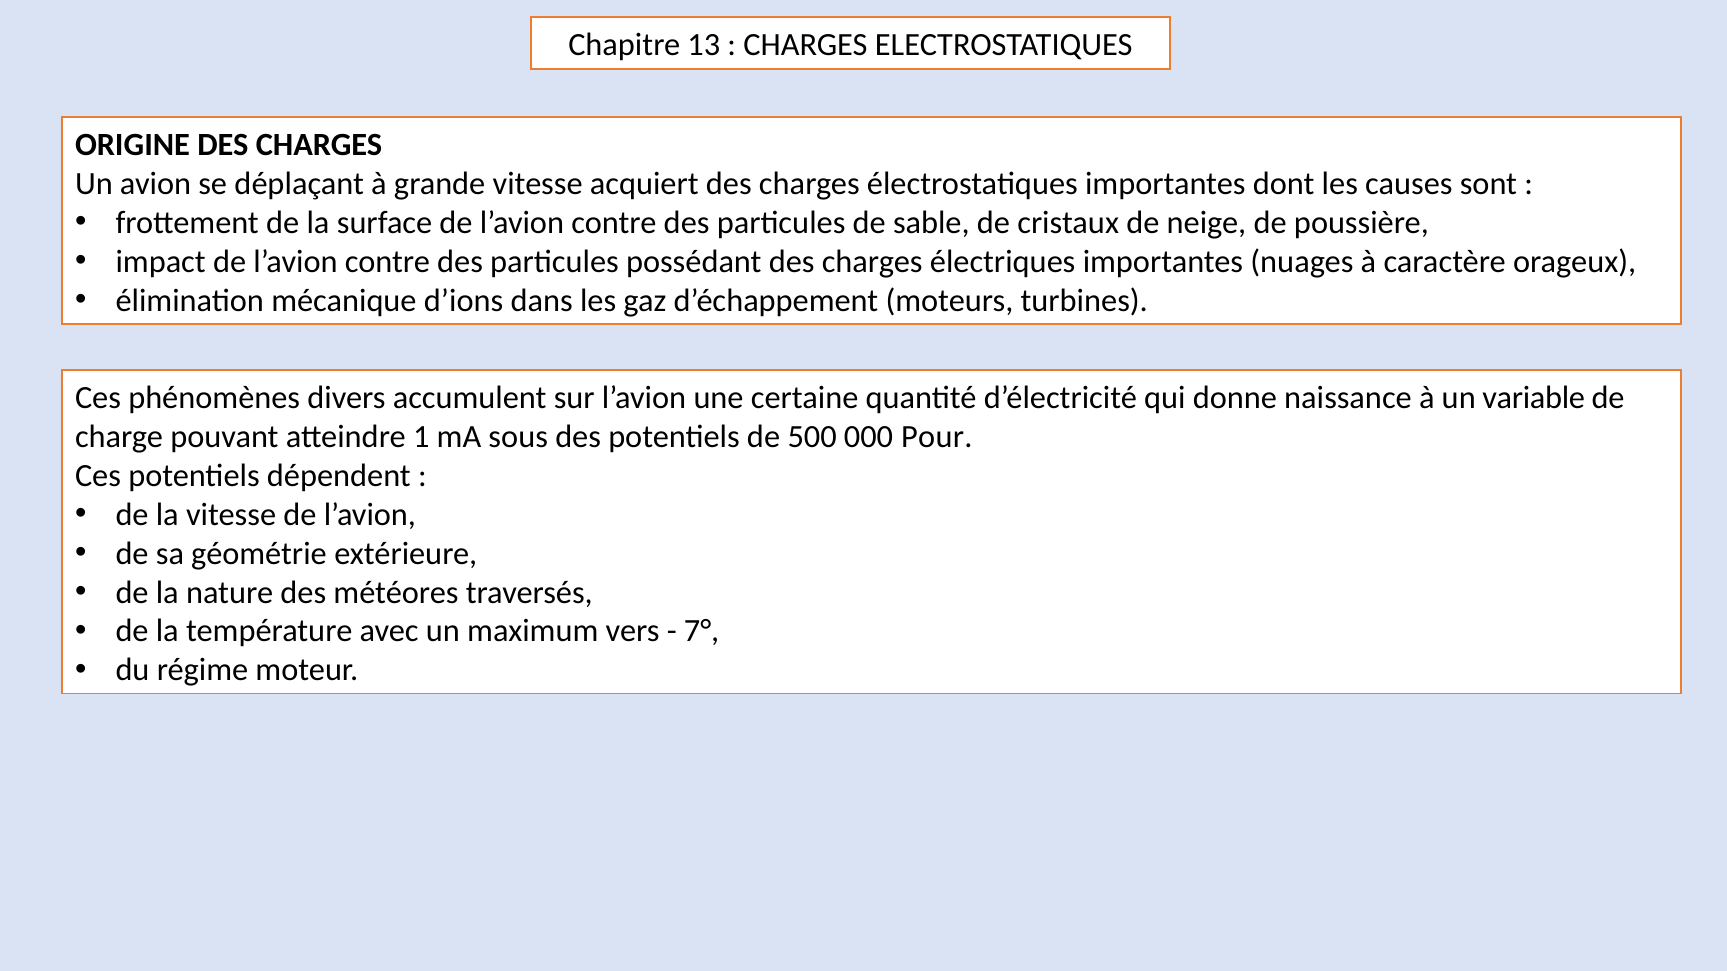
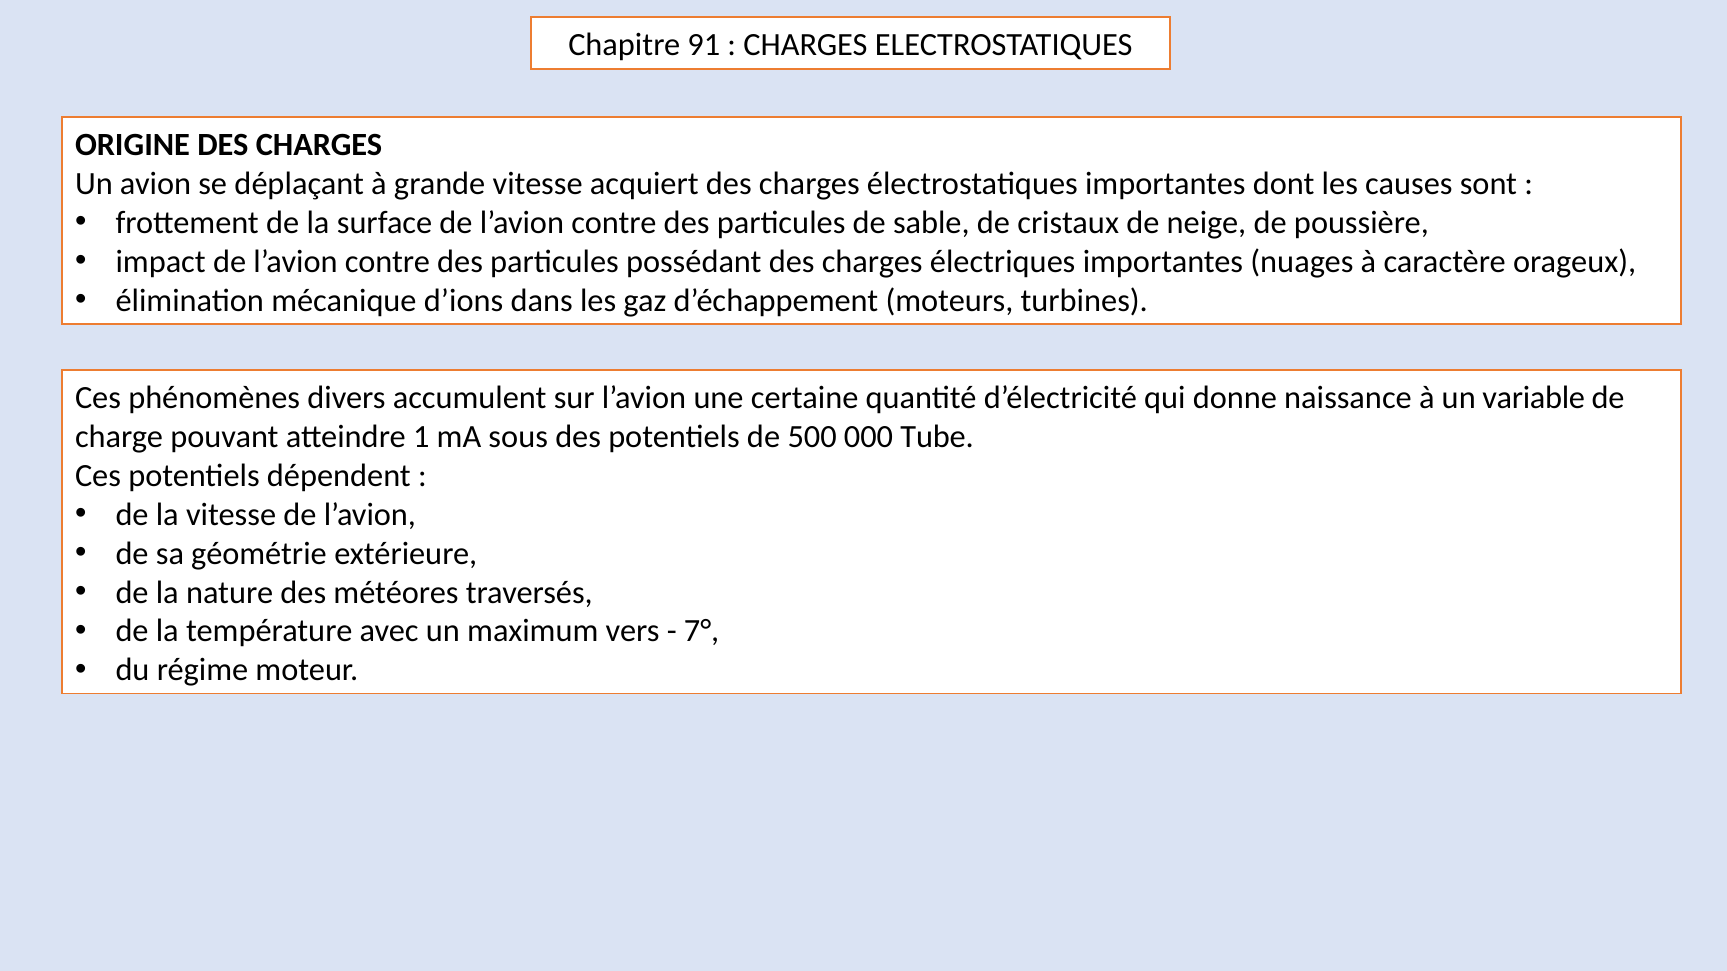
13: 13 -> 91
Pour: Pour -> Tube
